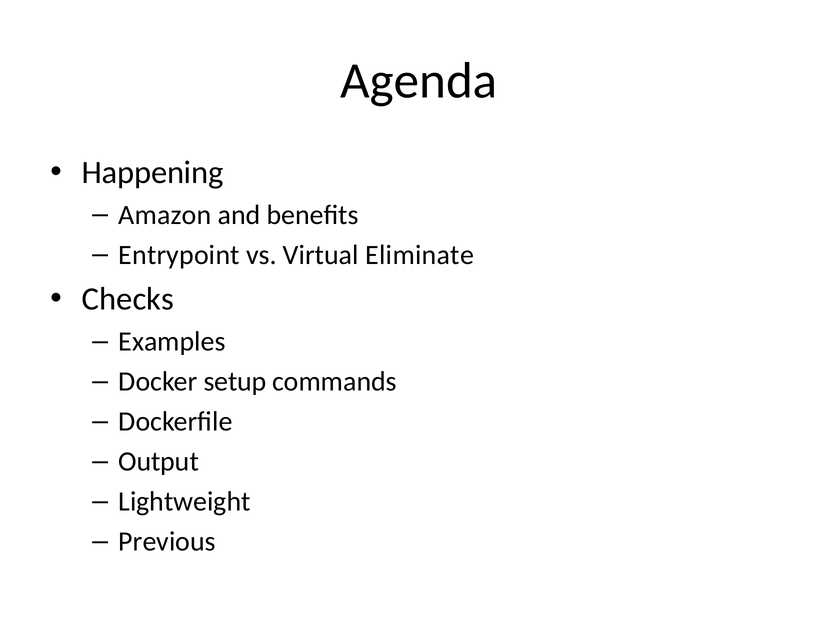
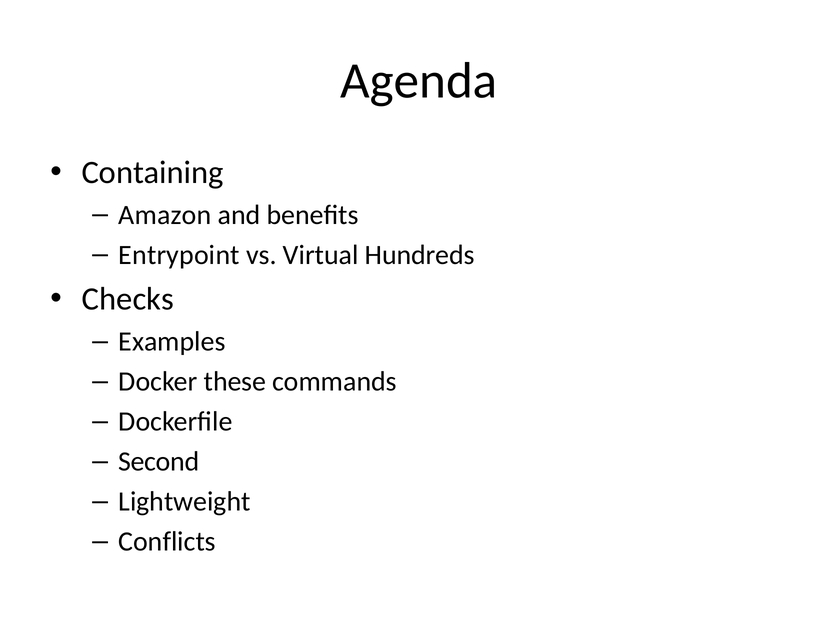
Happening: Happening -> Containing
Eliminate: Eliminate -> Hundreds
setup: setup -> these
Output: Output -> Second
Previous: Previous -> Conflicts
